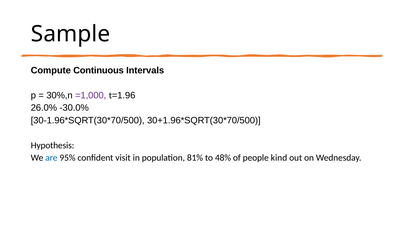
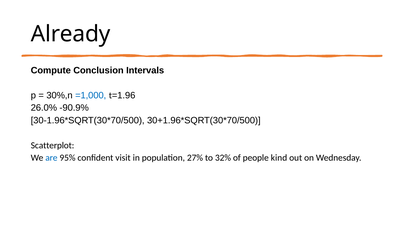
Sample: Sample -> Already
Continuous: Continuous -> Conclusion
=1,000 colour: purple -> blue
-30.0%: -30.0% -> -90.9%
Hypothesis: Hypothesis -> Scatterplot
81%: 81% -> 27%
48%: 48% -> 32%
